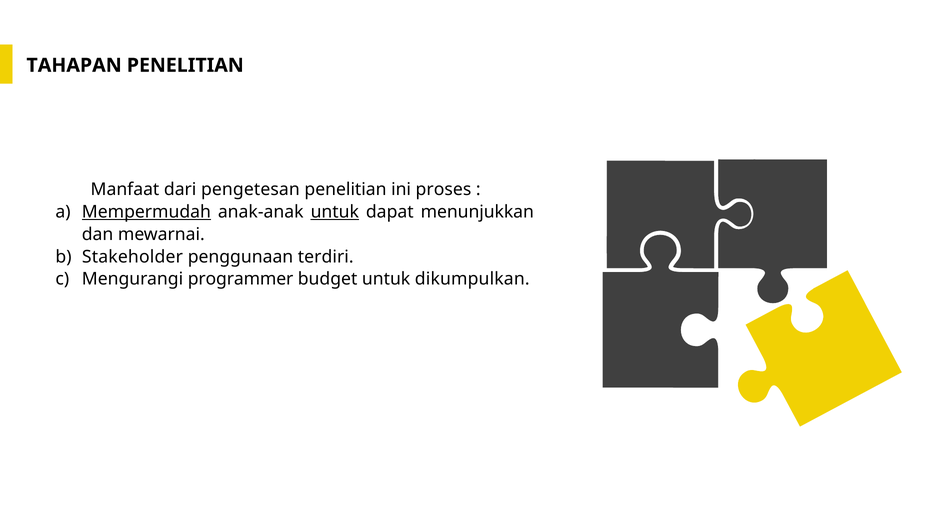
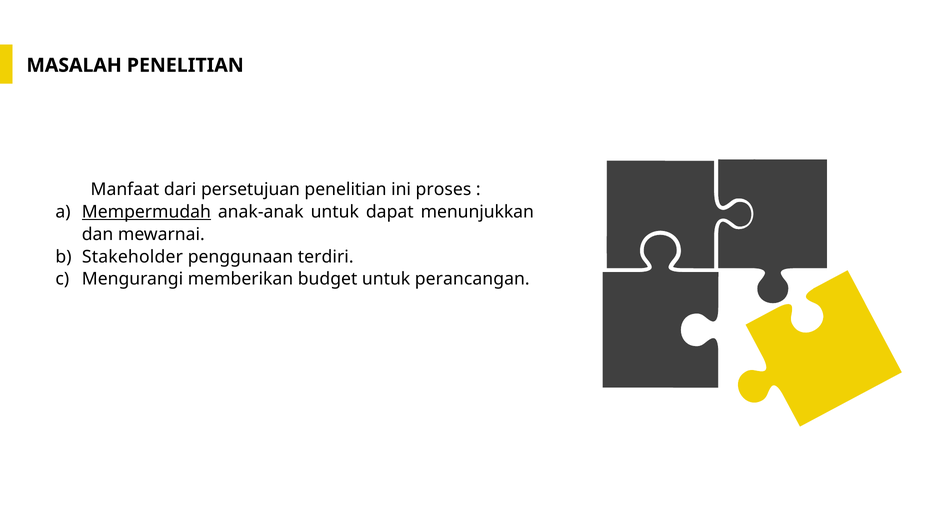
TAHAPAN: TAHAPAN -> MASALAH
pengetesan: pengetesan -> persetujuan
untuk at (335, 212) underline: present -> none
programmer: programmer -> memberikan
dikumpulkan: dikumpulkan -> perancangan
